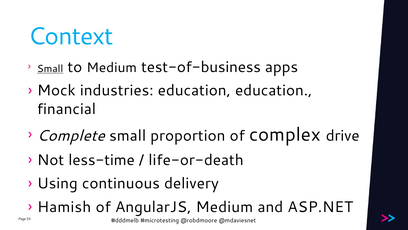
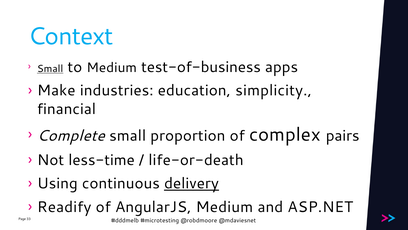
Mock: Mock -> Make
education education: education -> simplicity
drive: drive -> pairs
delivery underline: none -> present
Hamish: Hamish -> Readify
